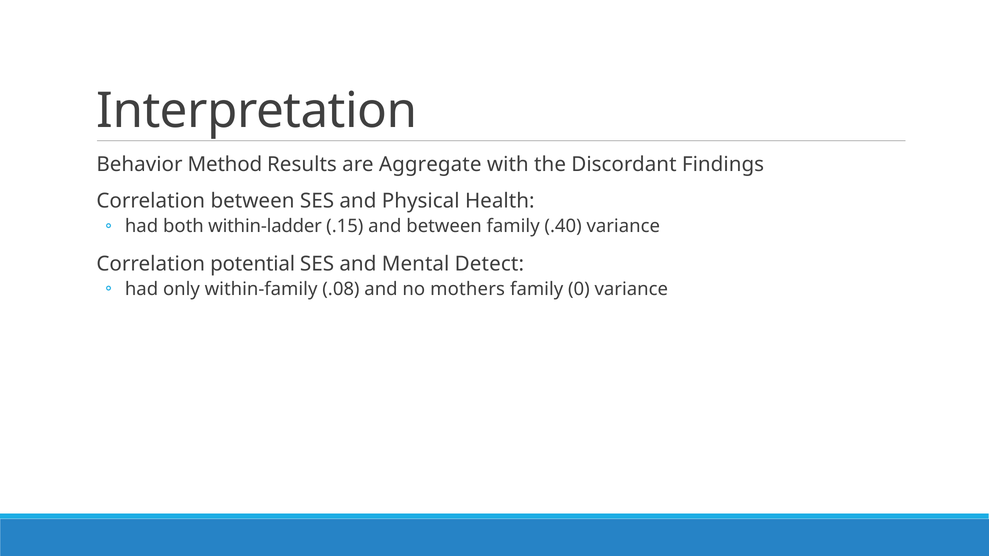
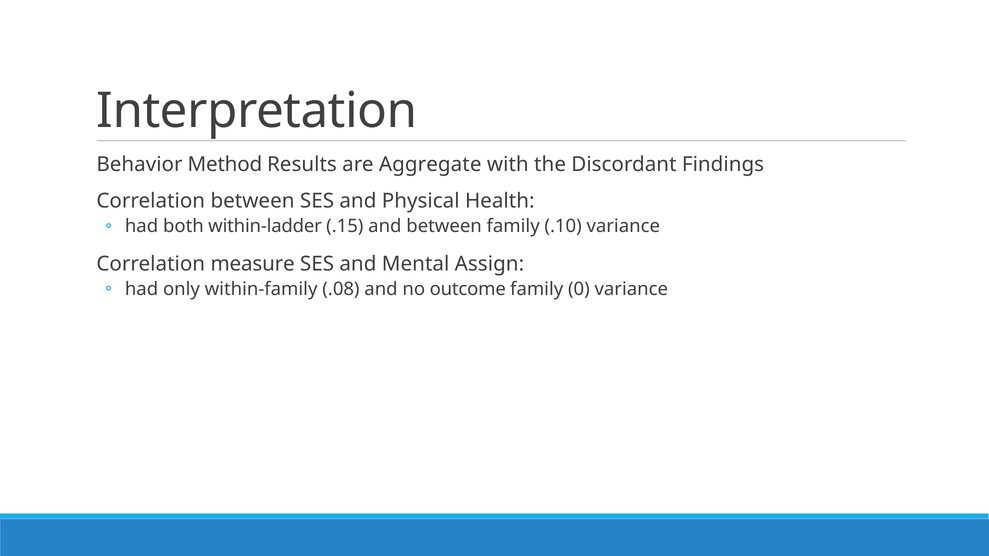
.40: .40 -> .10
potential: potential -> measure
Detect: Detect -> Assign
mothers: mothers -> outcome
